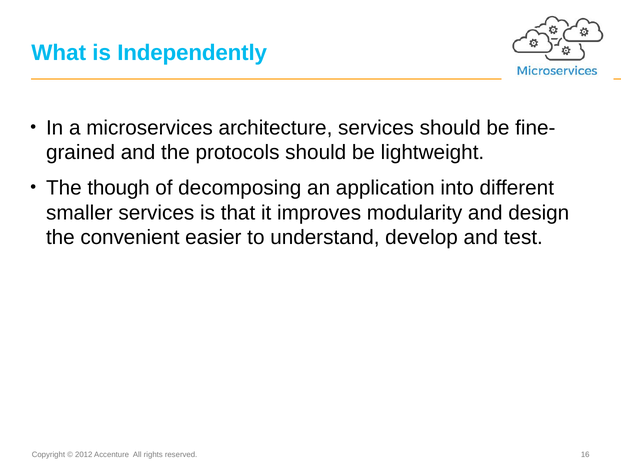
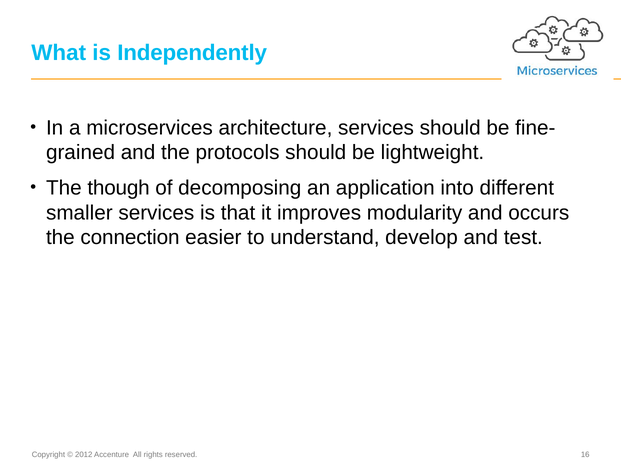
design: design -> occurs
convenient: convenient -> connection
